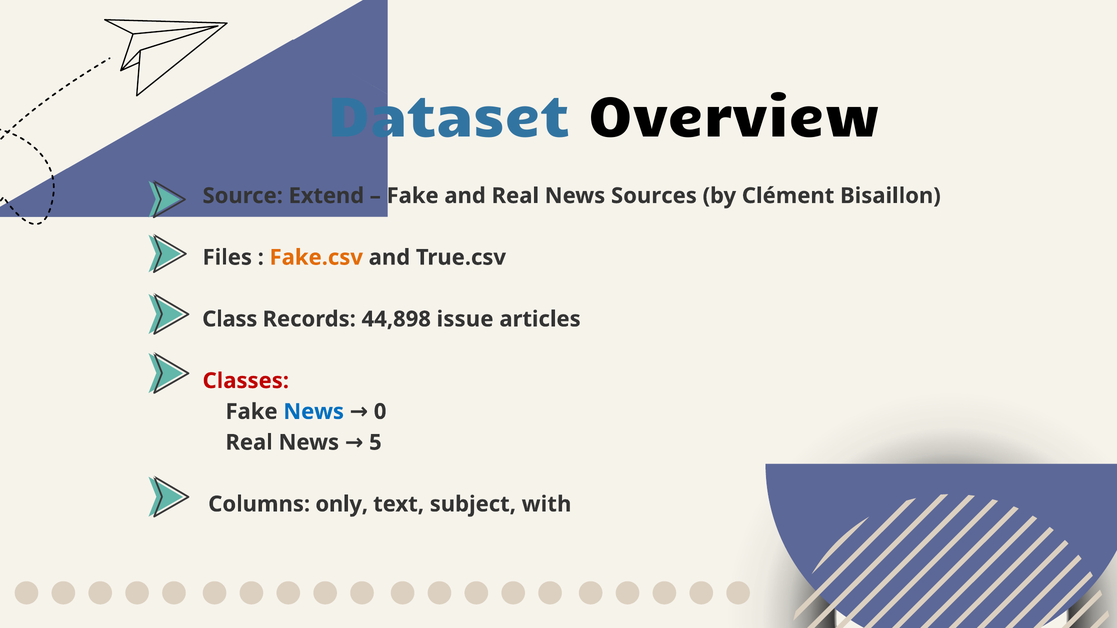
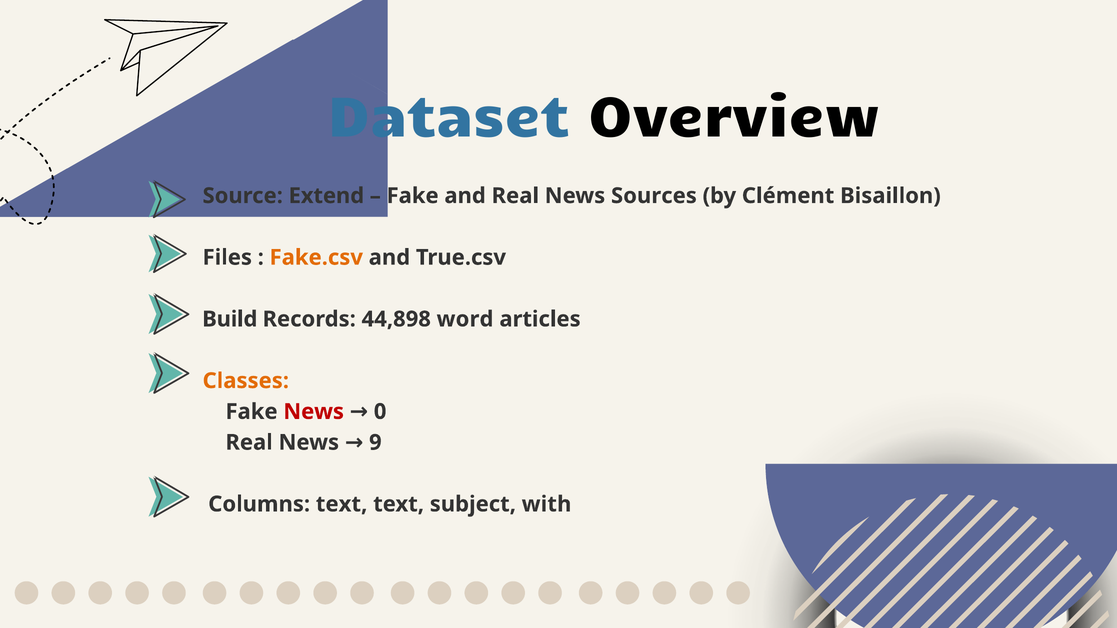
Class: Class -> Build
issue: issue -> word
Classes colour: red -> orange
News at (314, 412) colour: blue -> red
5: 5 -> 9
Columns only: only -> text
